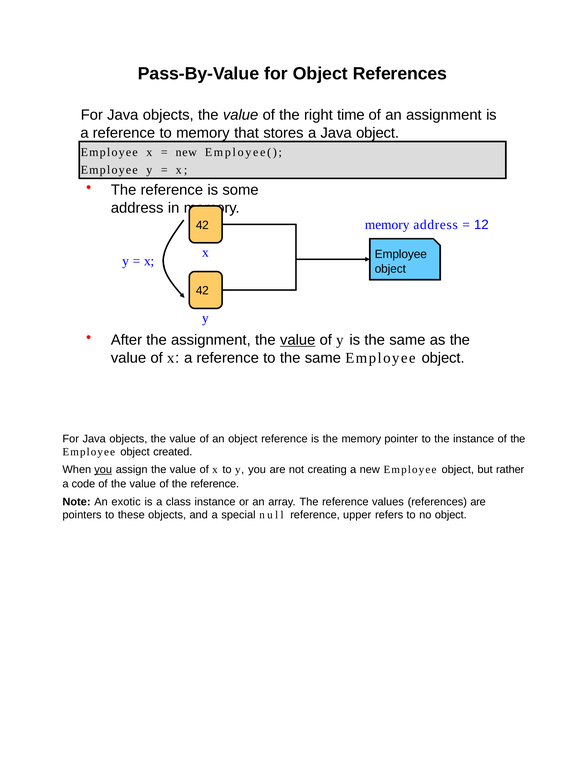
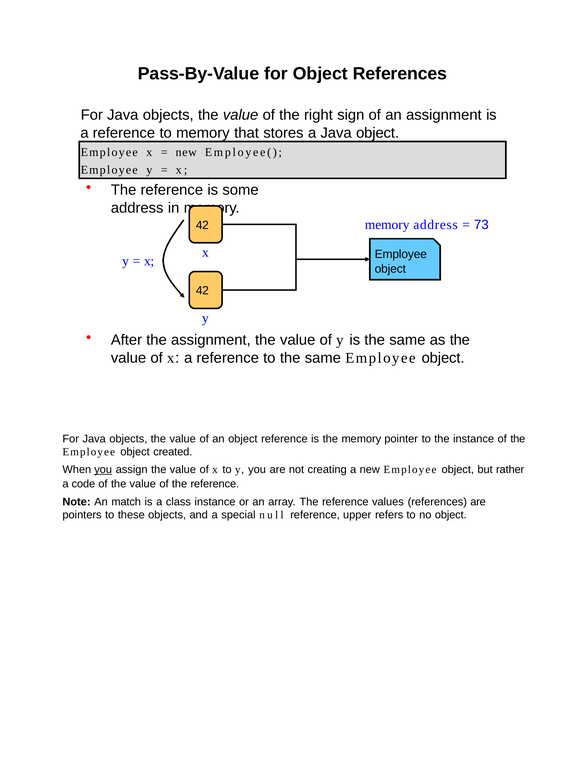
time: time -> sign
12: 12 -> 73
value at (298, 340) underline: present -> none
exotic: exotic -> match
